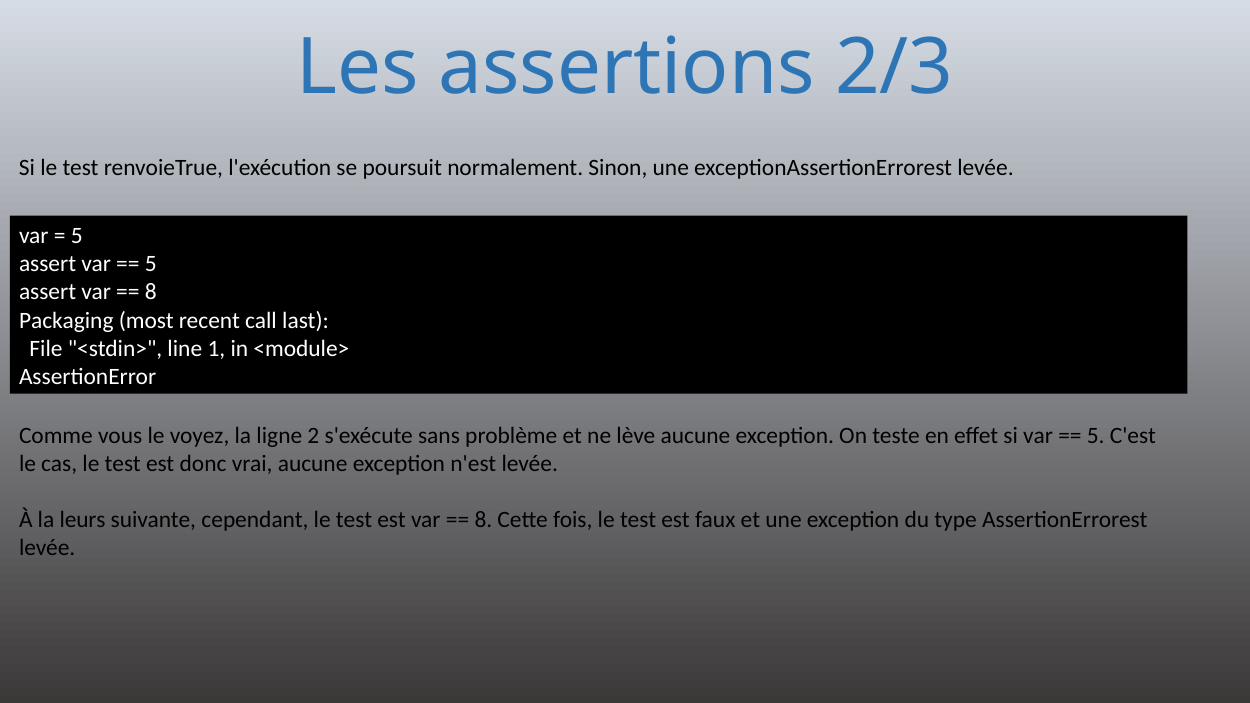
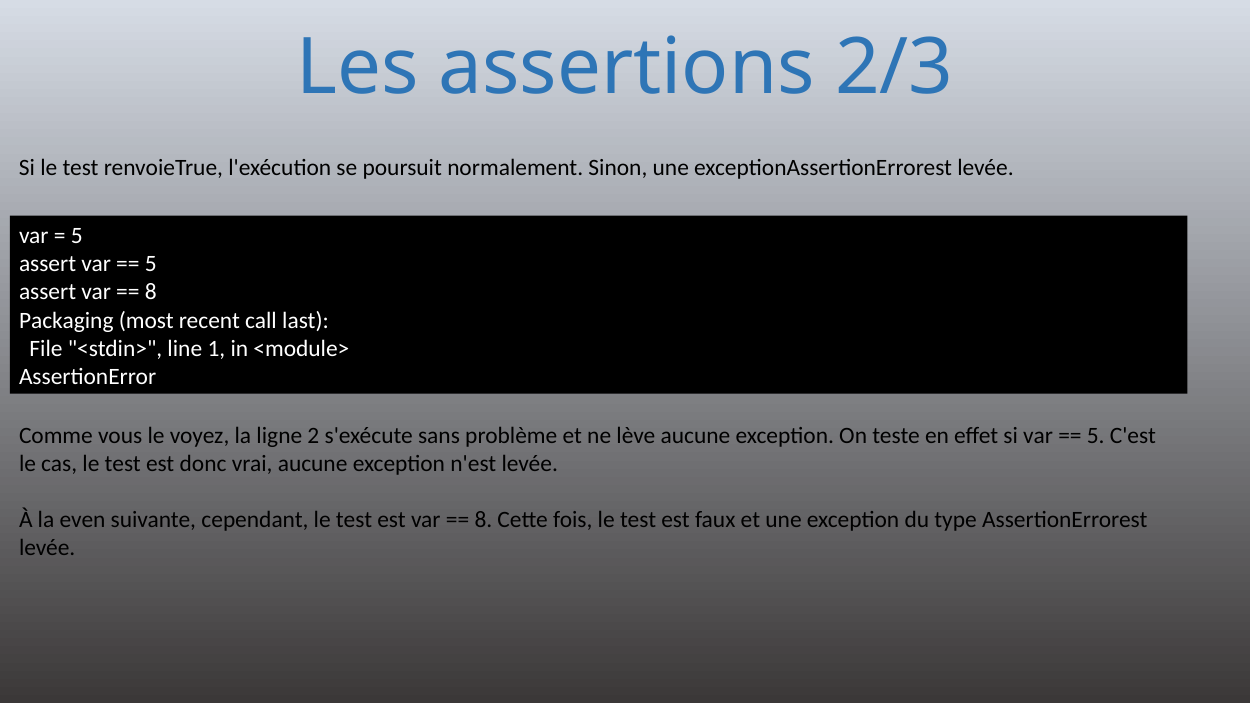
leurs: leurs -> even
